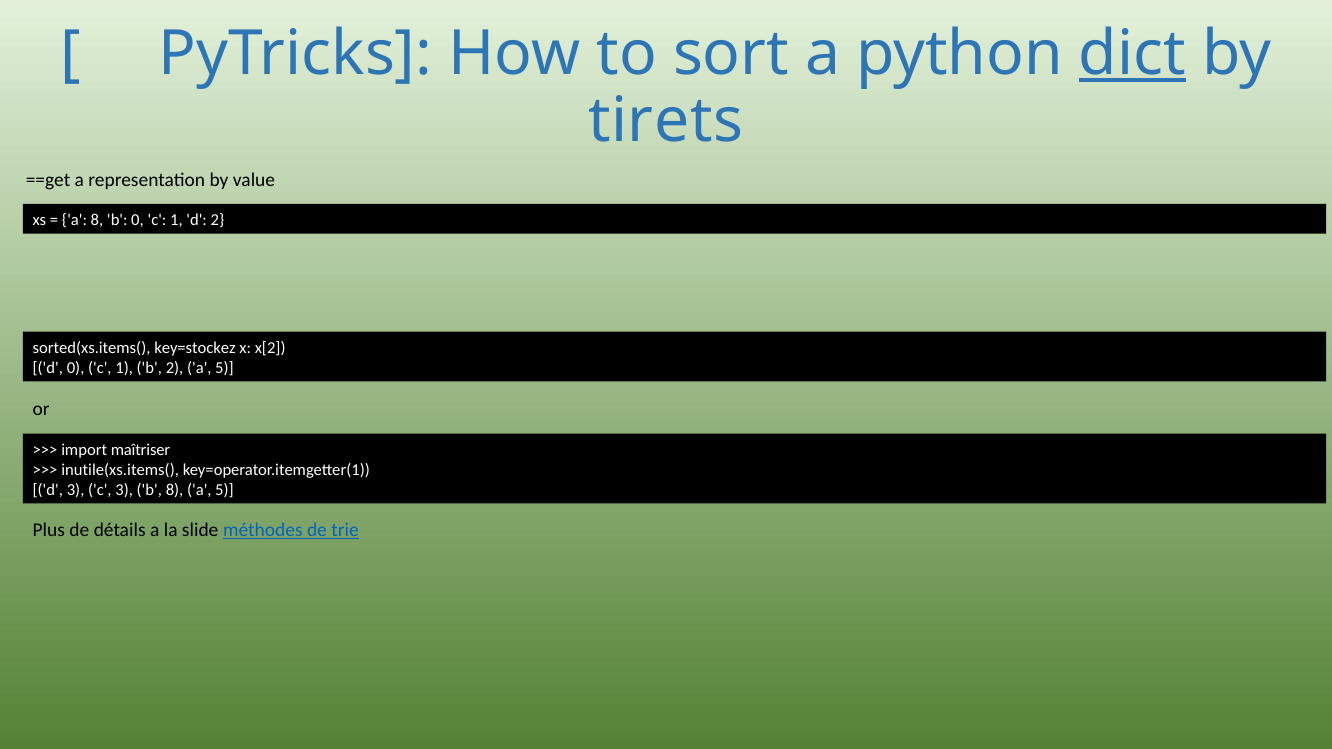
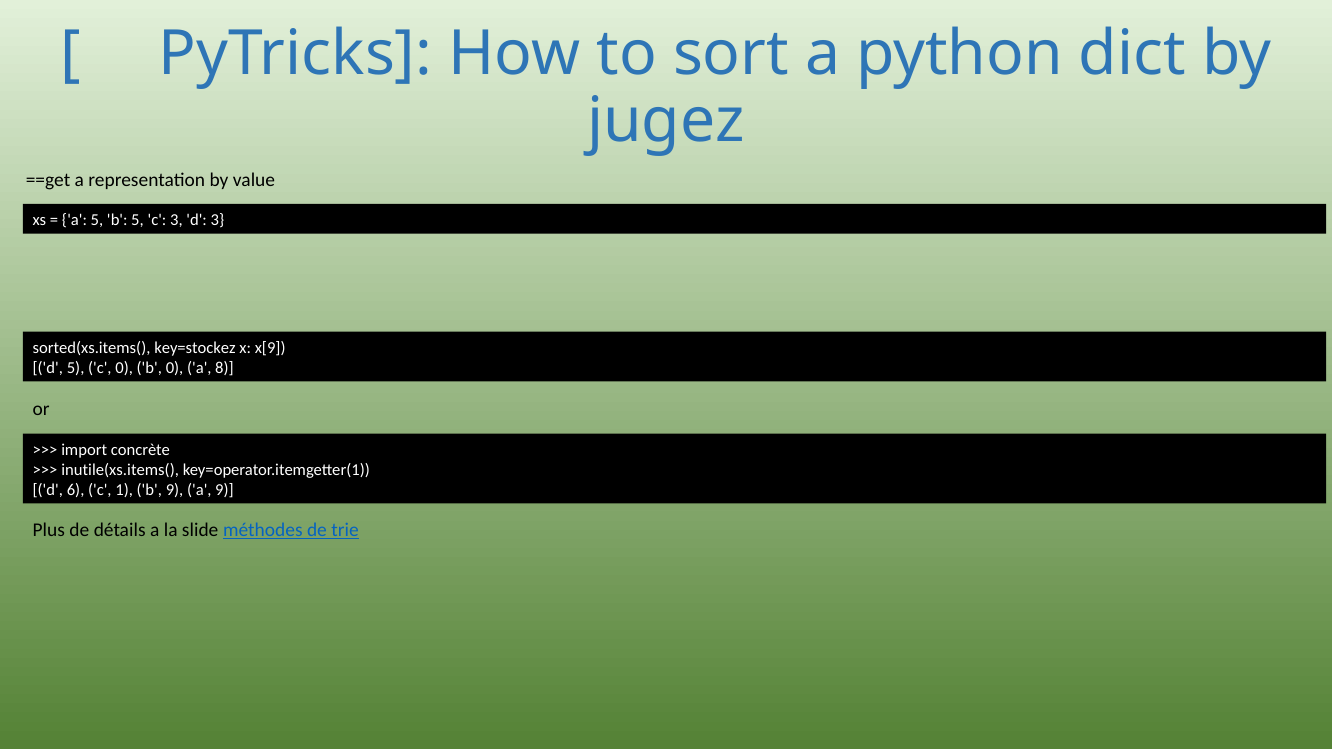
dict underline: present -> none
tirets: tirets -> jugez
a 8: 8 -> 5
b 0: 0 -> 5
1 at (176, 220): 1 -> 3
d 2: 2 -> 3
x[2: x[2 -> x[9
d 0: 0 -> 5
1 at (124, 368): 1 -> 0
b 2: 2 -> 0
5 at (225, 368): 5 -> 8
maîtriser: maîtriser -> concrète
d 3: 3 -> 6
c 3: 3 -> 1
b 8: 8 -> 9
5 at (225, 490): 5 -> 9
